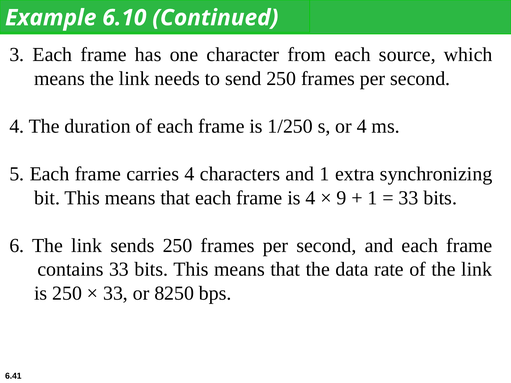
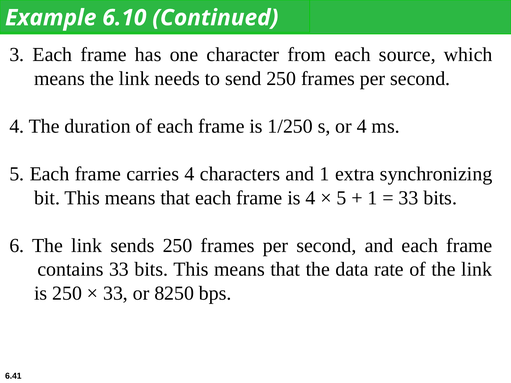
9 at (342, 198): 9 -> 5
